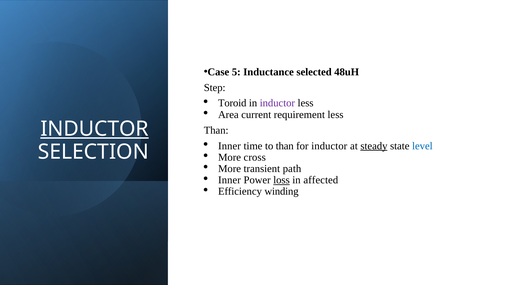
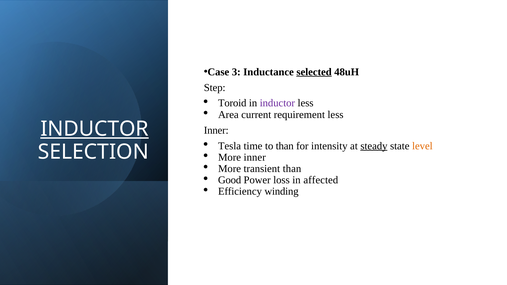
5: 5 -> 3
selected underline: none -> present
Than at (216, 130): Than -> Inner
Inner at (229, 146): Inner -> Tesla
for inductor: inductor -> intensity
level colour: blue -> orange
More cross: cross -> inner
transient path: path -> than
Inner at (229, 180): Inner -> Good
loss underline: present -> none
